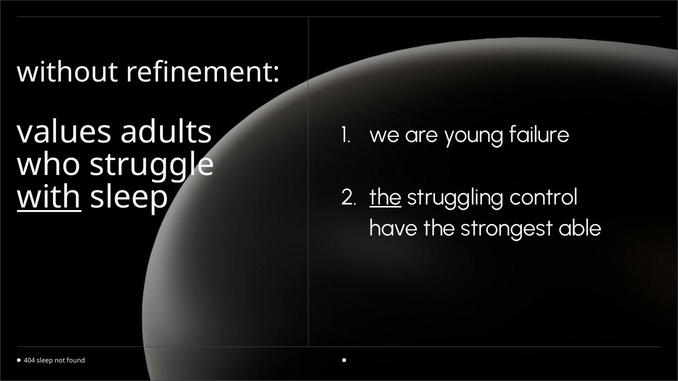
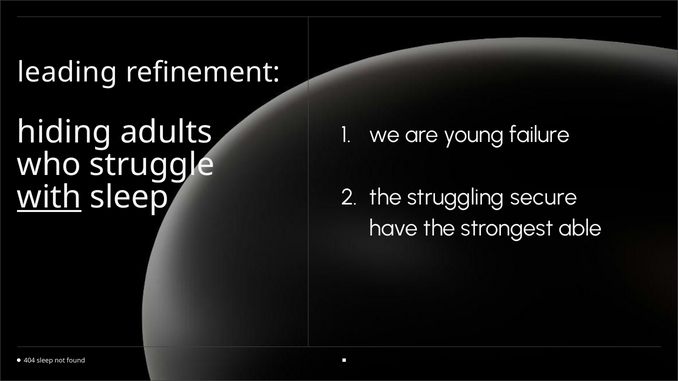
without: without -> leading
values: values -> hiding
the at (386, 197) underline: present -> none
control: control -> secure
